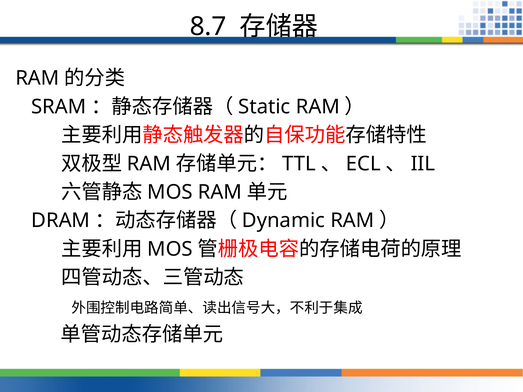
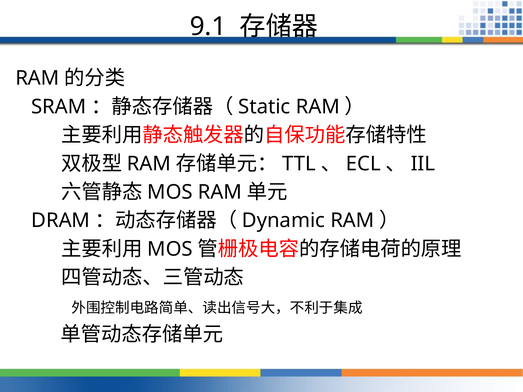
8.7: 8.7 -> 9.1
